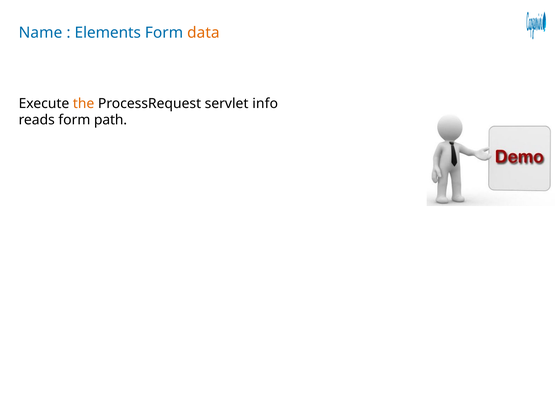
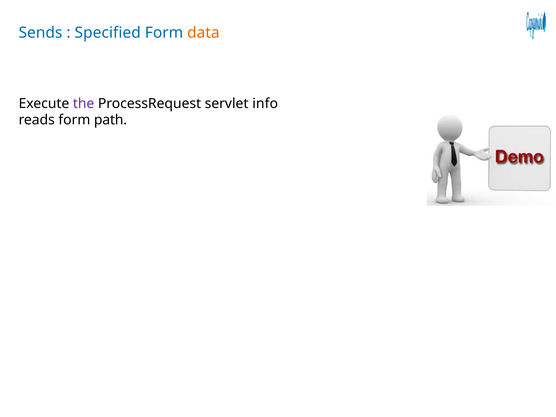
Name: Name -> Sends
Elements: Elements -> Specified
the colour: orange -> purple
